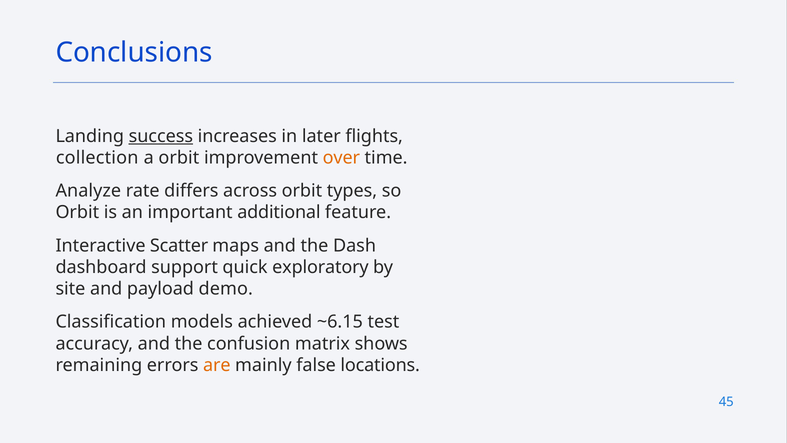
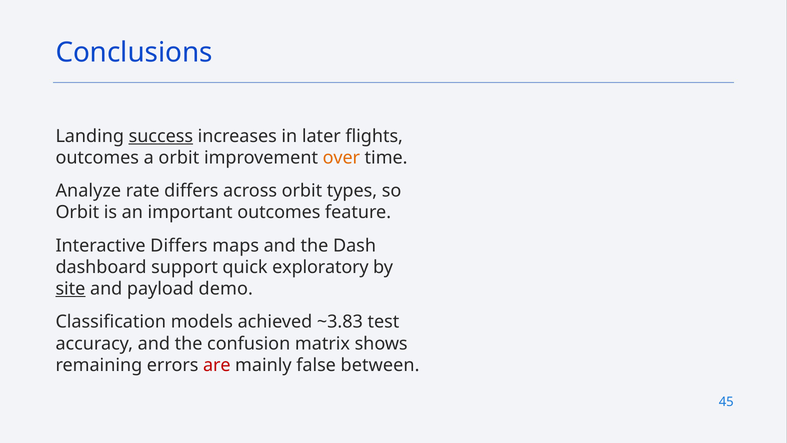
collection at (97, 158): collection -> outcomes
important additional: additional -> outcomes
Interactive Scatter: Scatter -> Differs
site underline: none -> present
~6.15: ~6.15 -> ~3.83
are colour: orange -> red
locations: locations -> between
